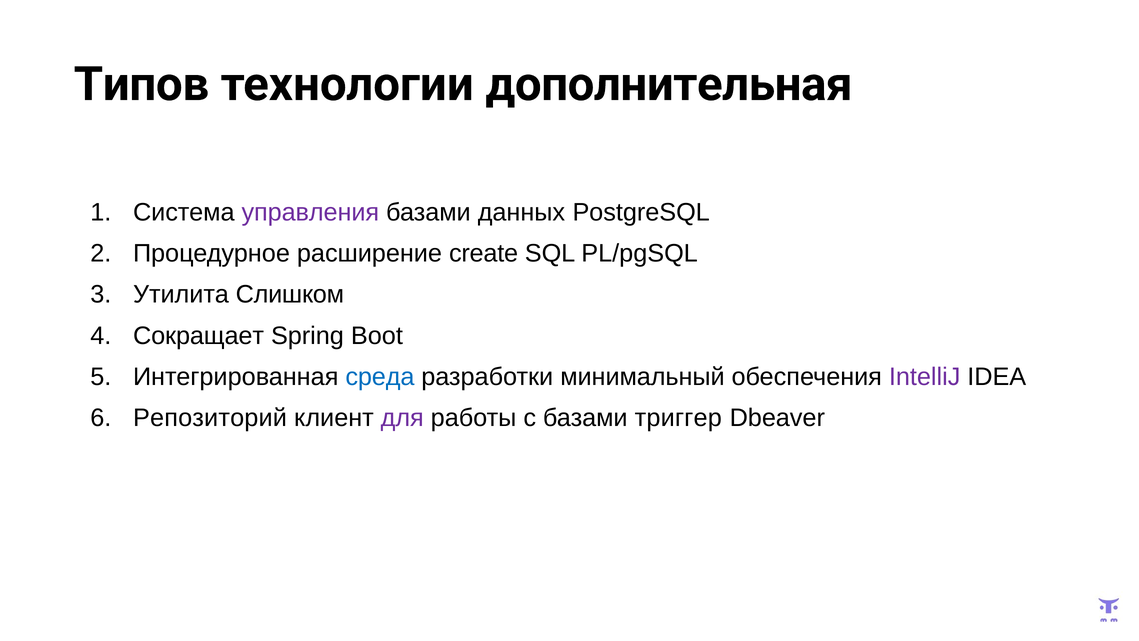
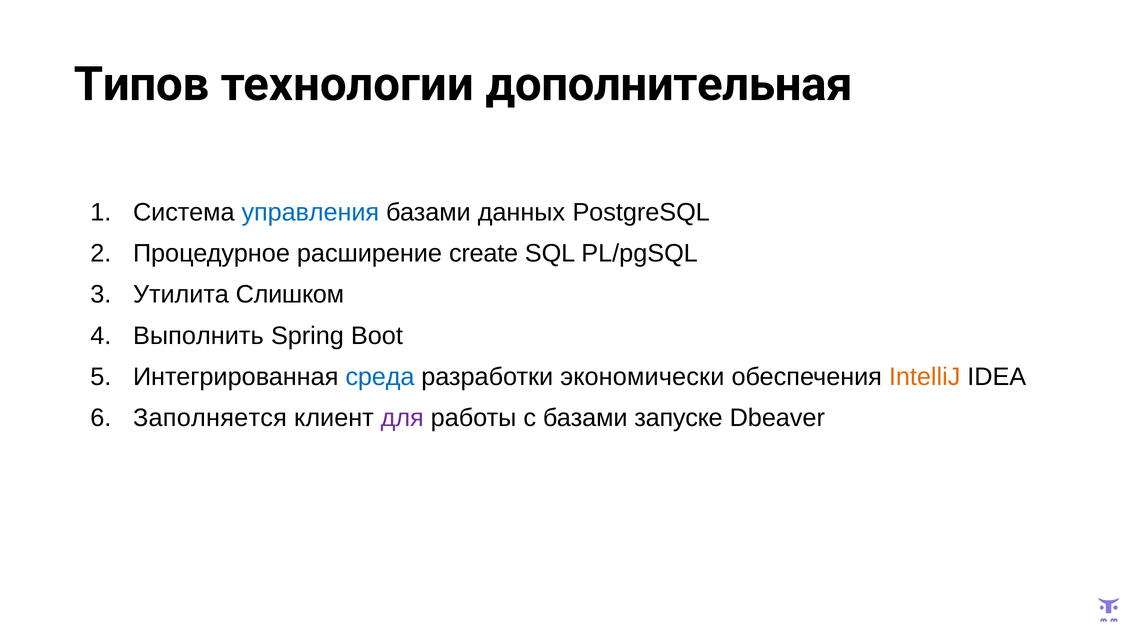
управления colour: purple -> blue
Сокращает: Сокращает -> Выполнить
минимальный: минимальный -> экономически
IntelliJ colour: purple -> orange
Репозиторий: Репозиторий -> Заполняется
триггер: триггер -> запуске
